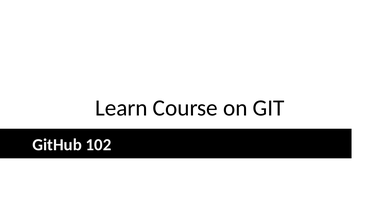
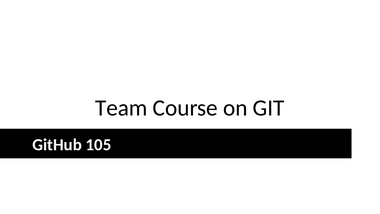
Learn: Learn -> Team
102: 102 -> 105
